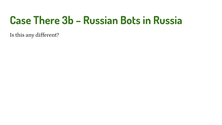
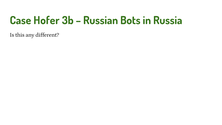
There: There -> Hofer
